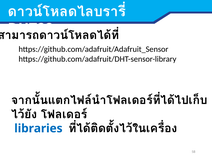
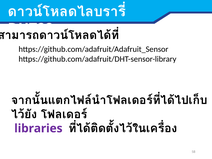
libraries colour: blue -> purple
